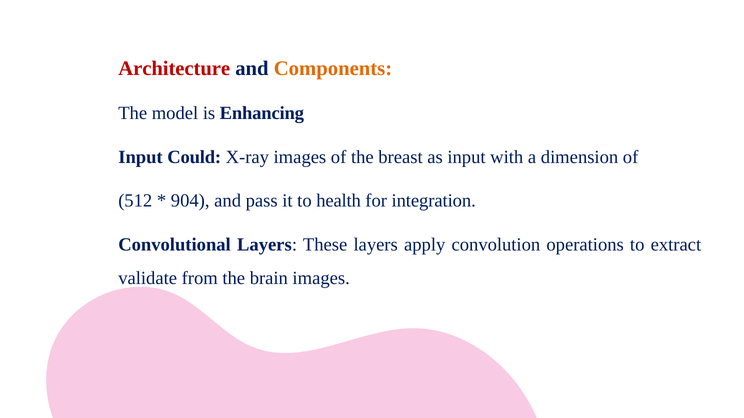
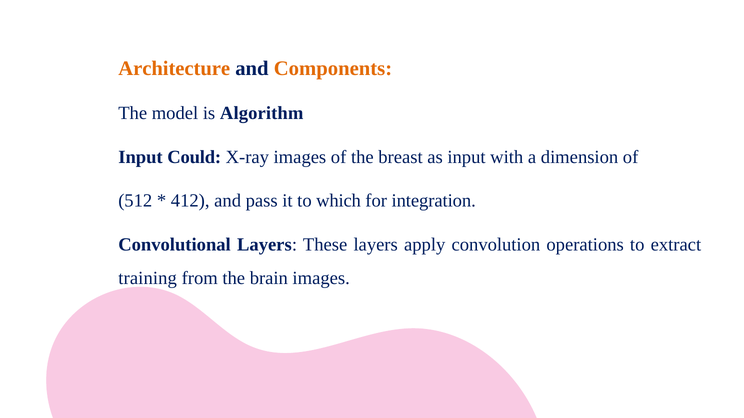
Architecture colour: red -> orange
Enhancing: Enhancing -> Algorithm
904: 904 -> 412
health: health -> which
validate: validate -> training
